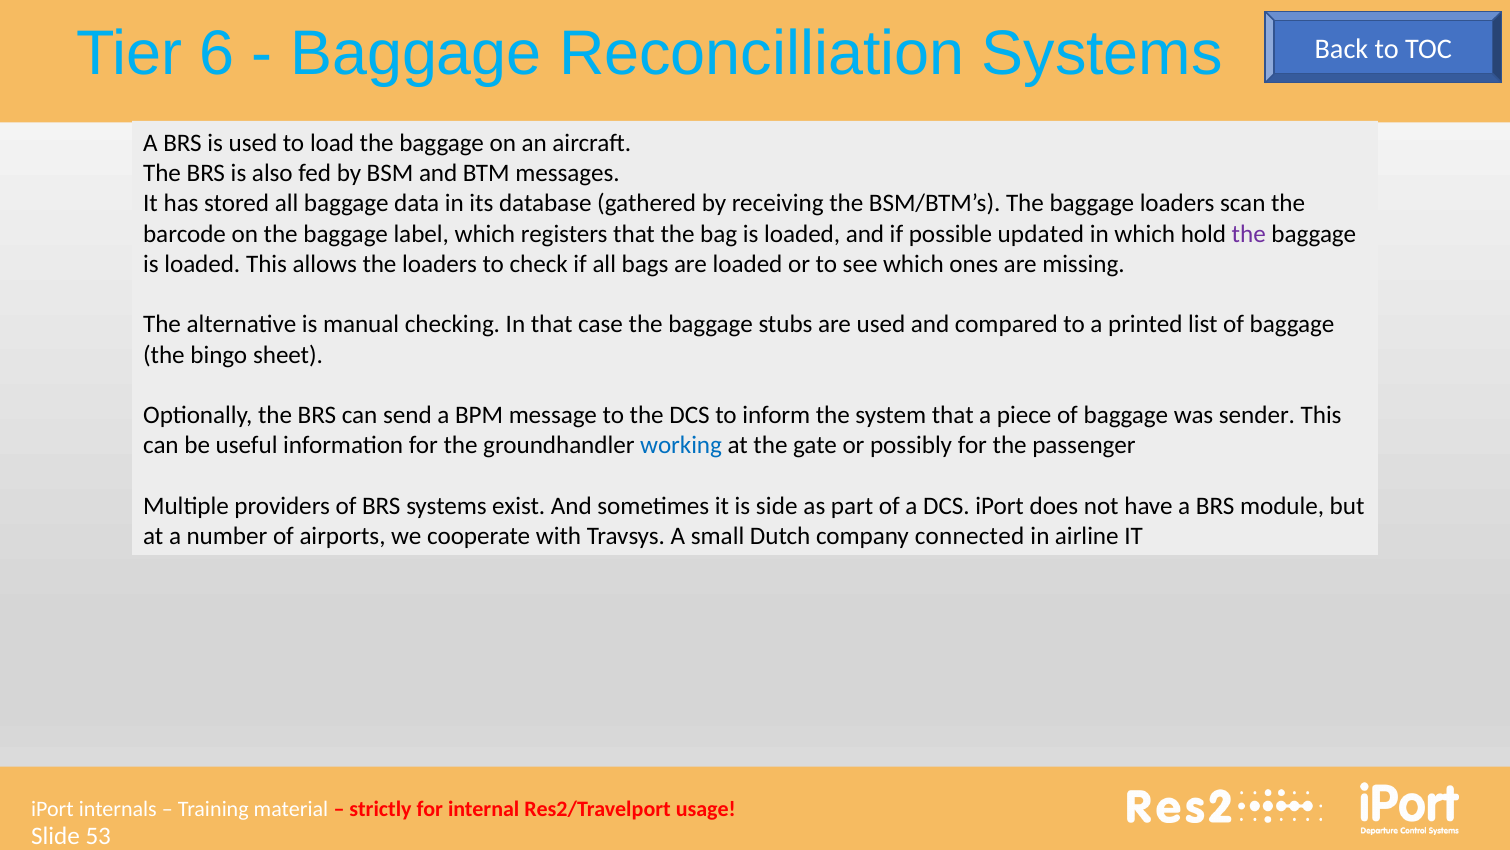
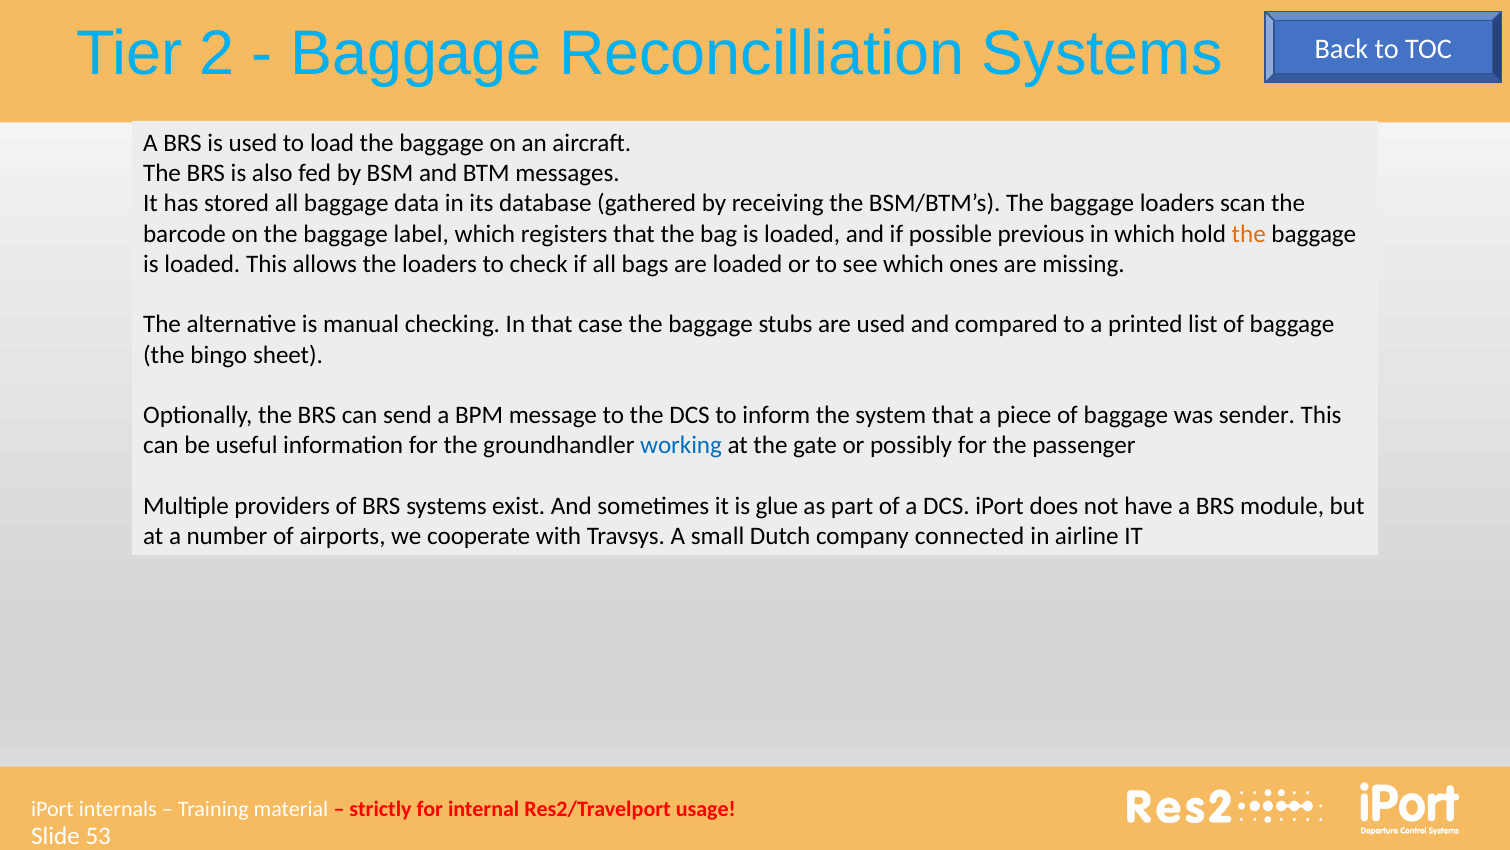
6: 6 -> 2
updated: updated -> previous
the at (1249, 234) colour: purple -> orange
side: side -> glue
